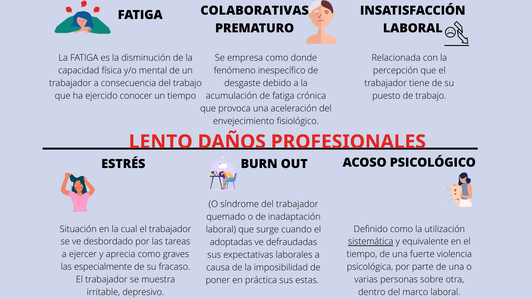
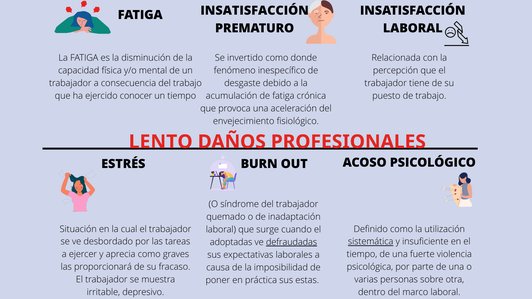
FATIGA COLABORATIVAS: COLABORATIVAS -> INSATISFACCIÓN
empresa: empresa -> invertido
equivalente: equivalente -> insuficiente
defraudadas underline: none -> present
especialmente: especialmente -> proporcionará
